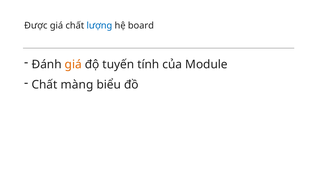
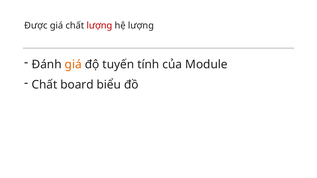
lượng at (99, 26) colour: blue -> red
hệ board: board -> lượng
màng: màng -> board
